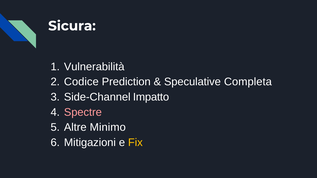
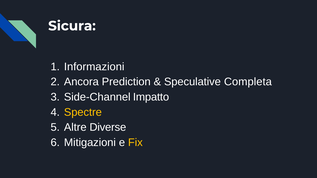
Vulnerabilità: Vulnerabilità -> Informazioni
Codice: Codice -> Ancora
Spectre colour: pink -> yellow
Minimo: Minimo -> Diverse
